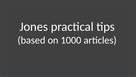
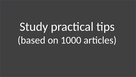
Jones: Jones -> Study
